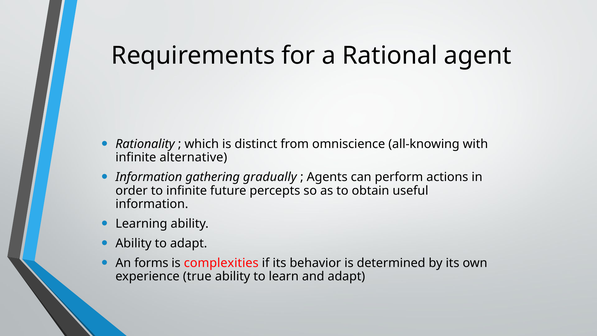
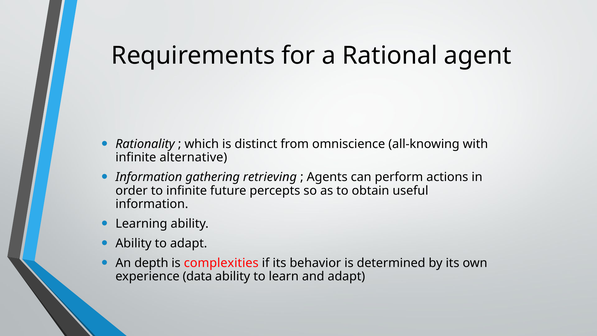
gradually: gradually -> retrieving
forms: forms -> depth
true: true -> data
